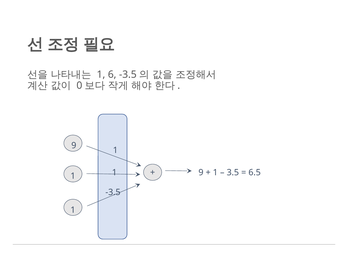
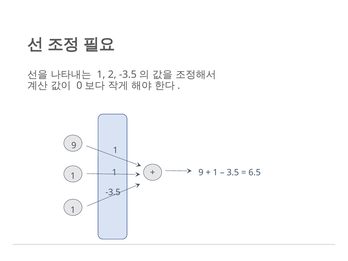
6: 6 -> 2
